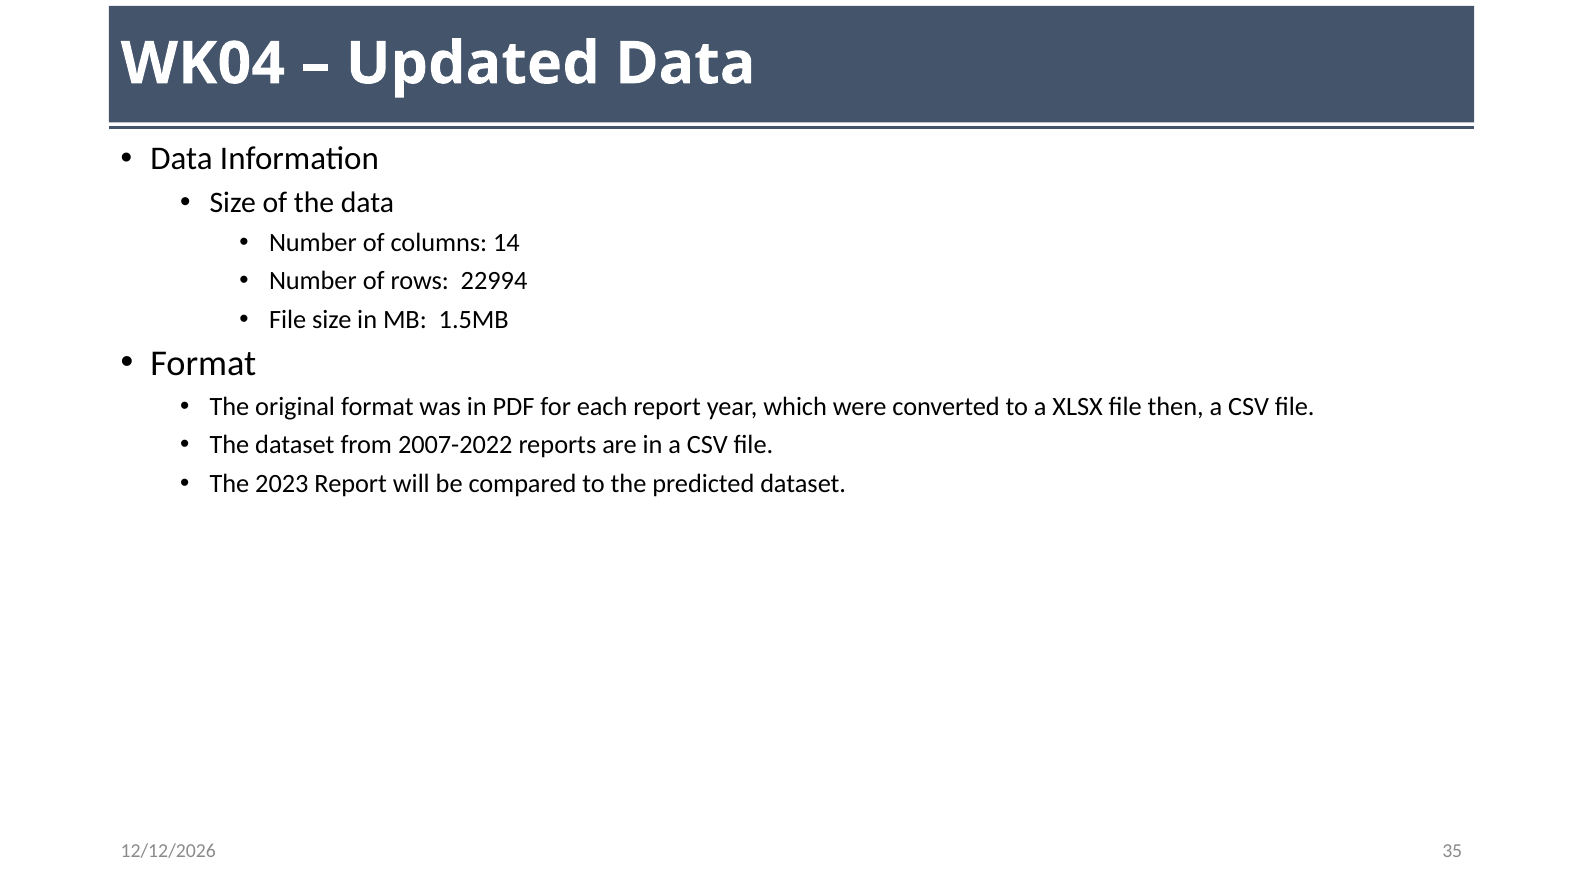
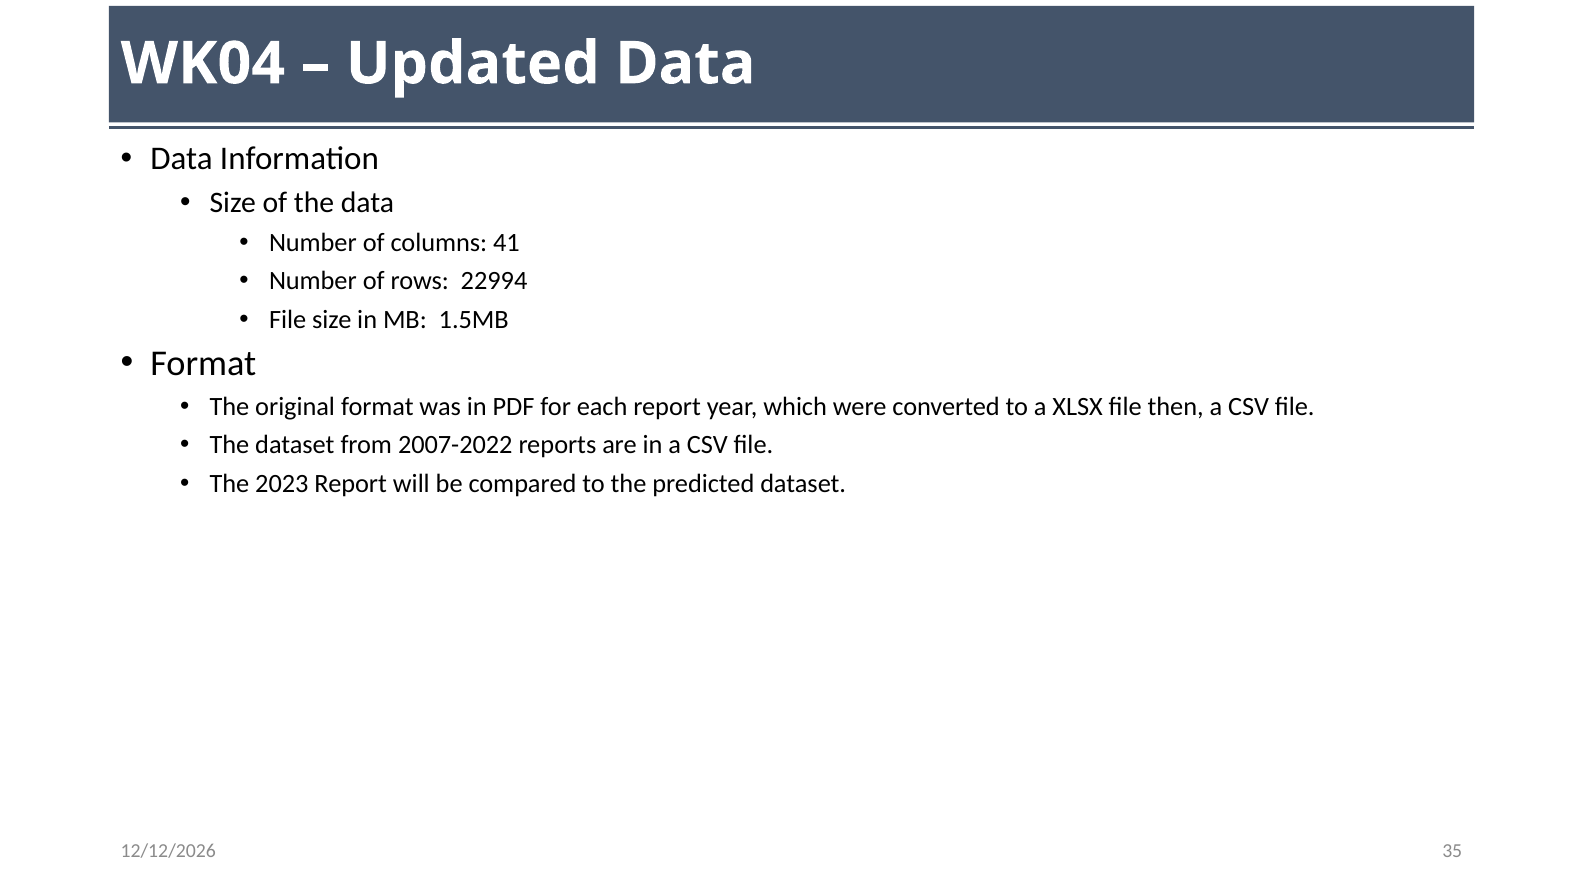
14: 14 -> 41
